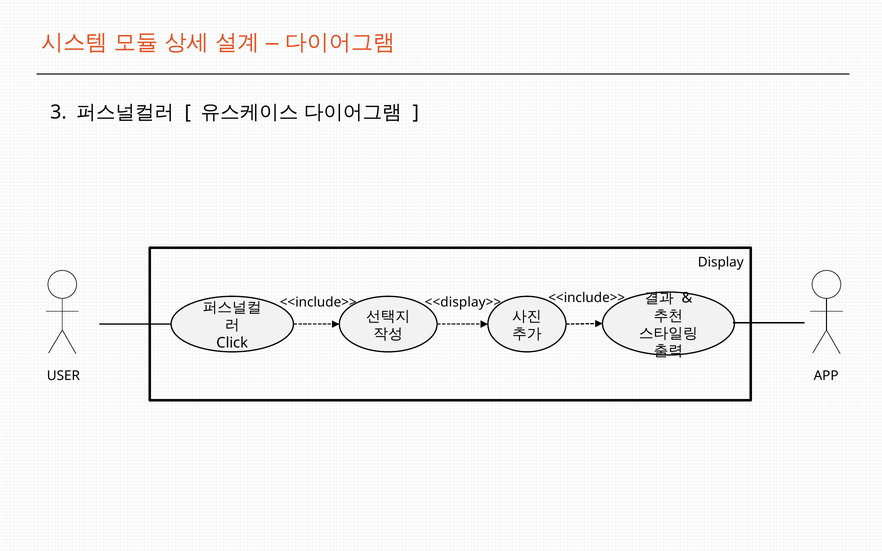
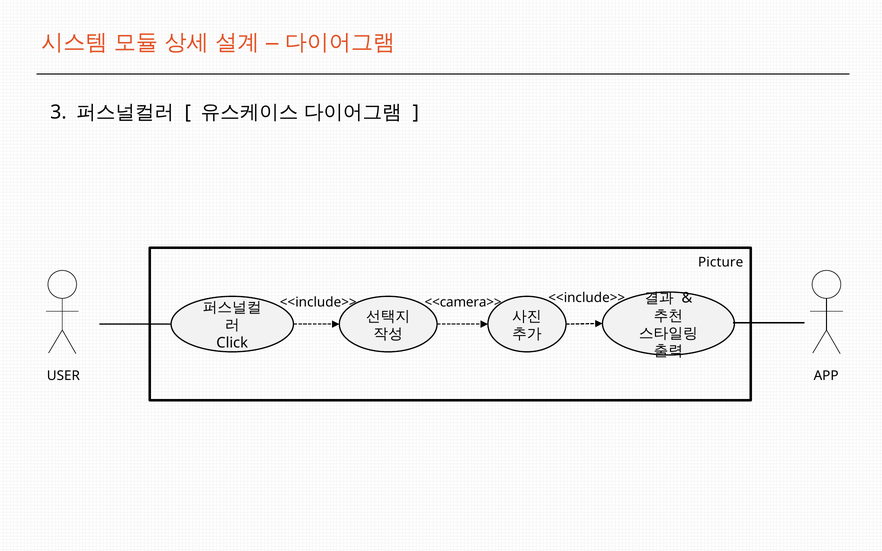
Display: Display -> Picture
<<display>>: <<display>> -> <<camera>>
